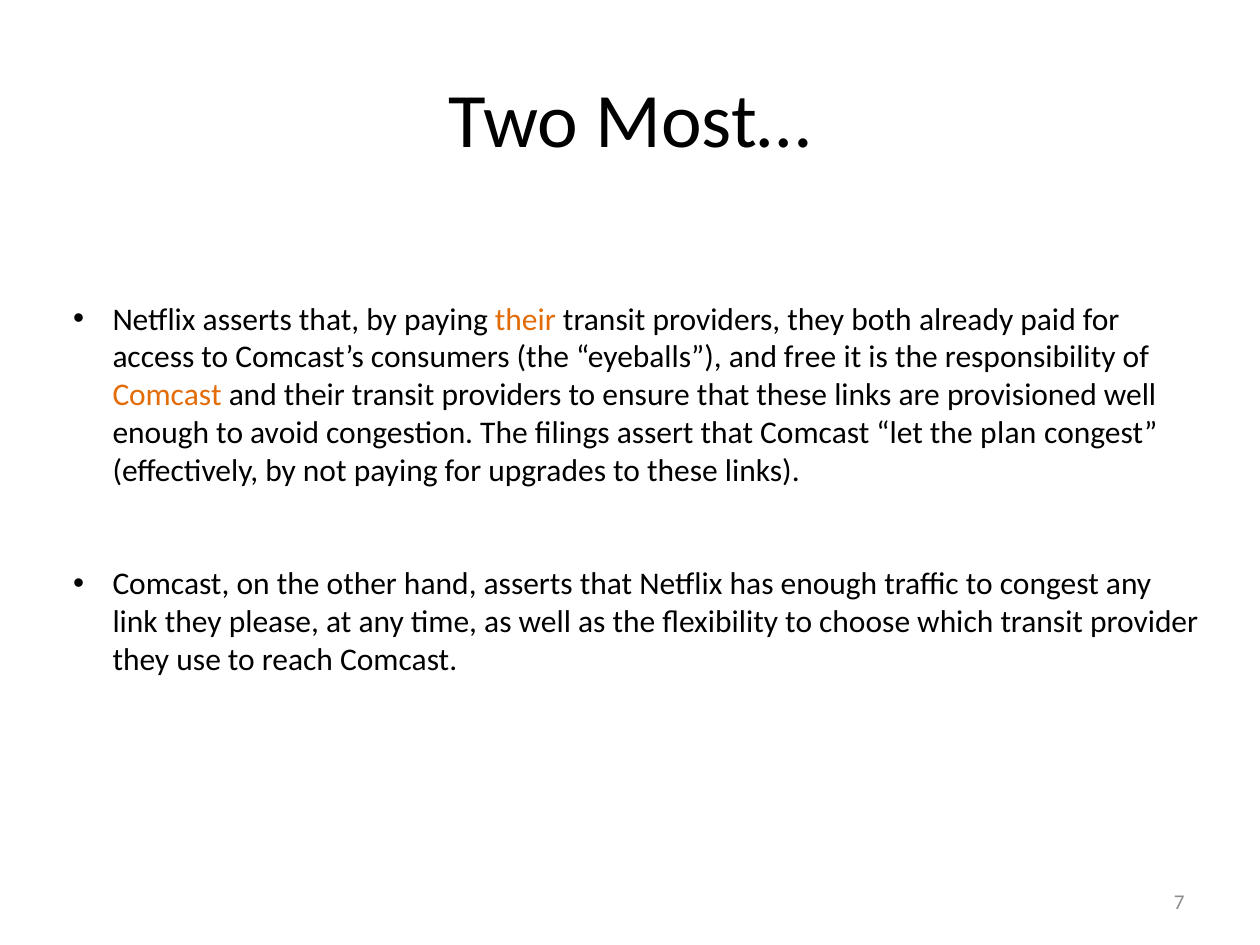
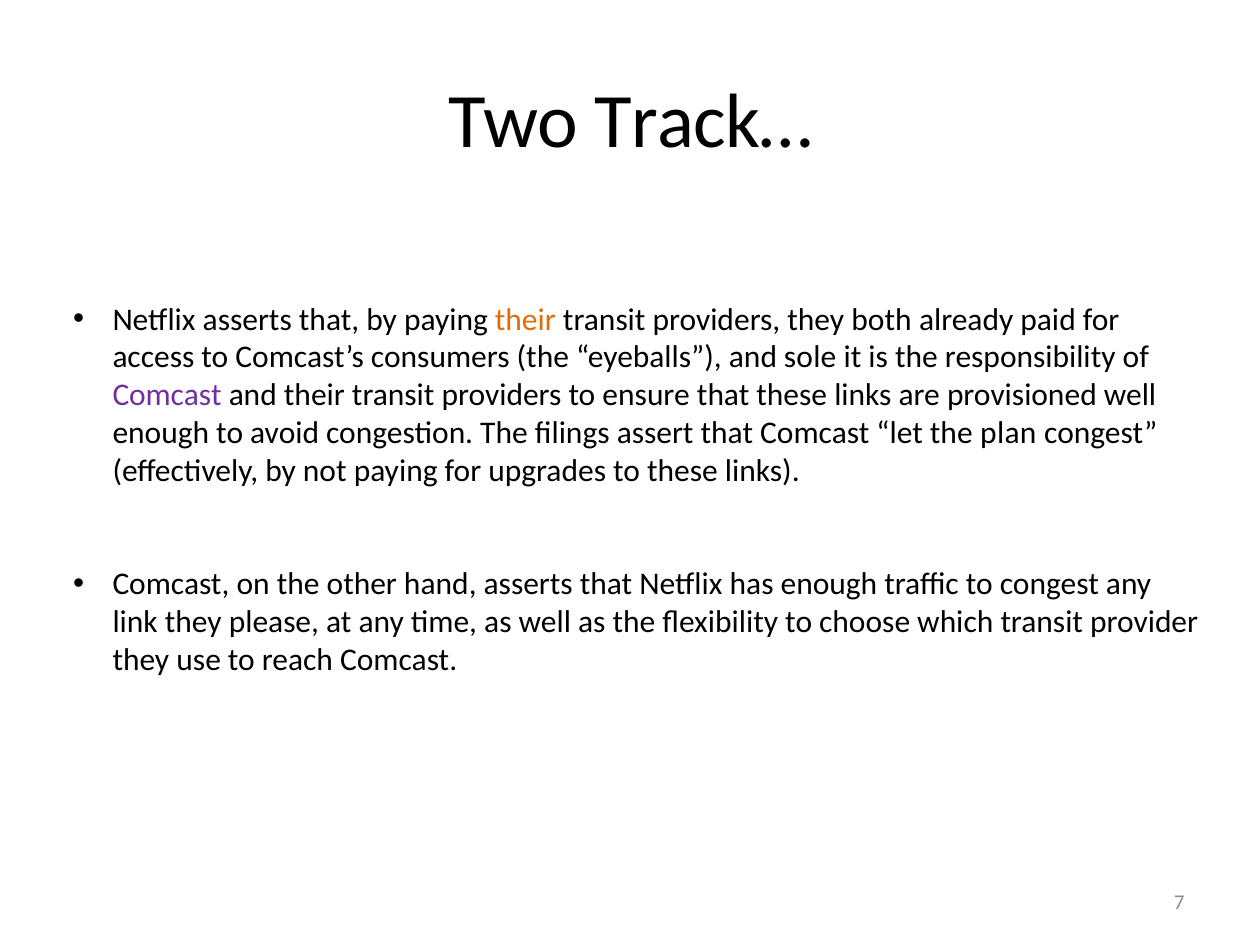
Most…: Most… -> Track…
free: free -> sole
Comcast at (167, 395) colour: orange -> purple
